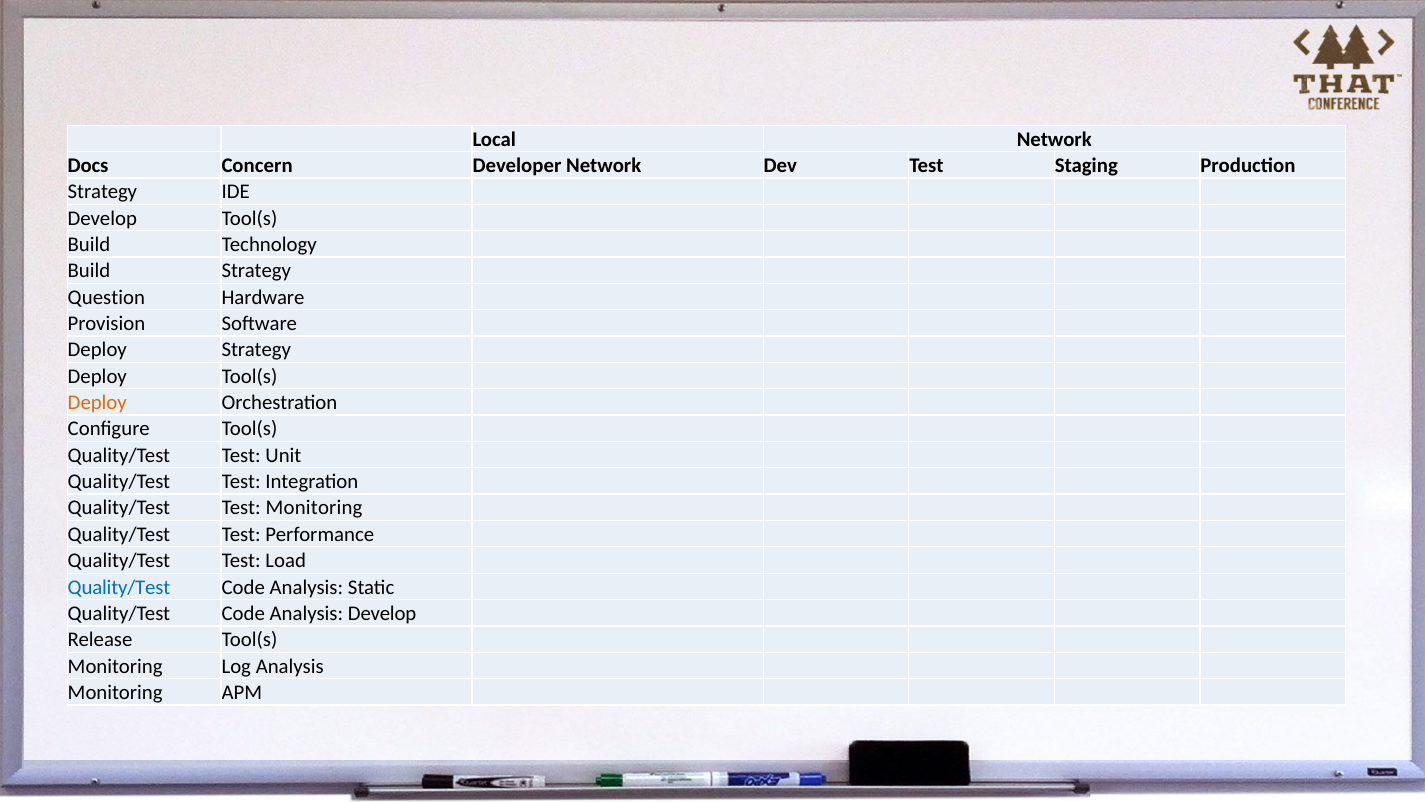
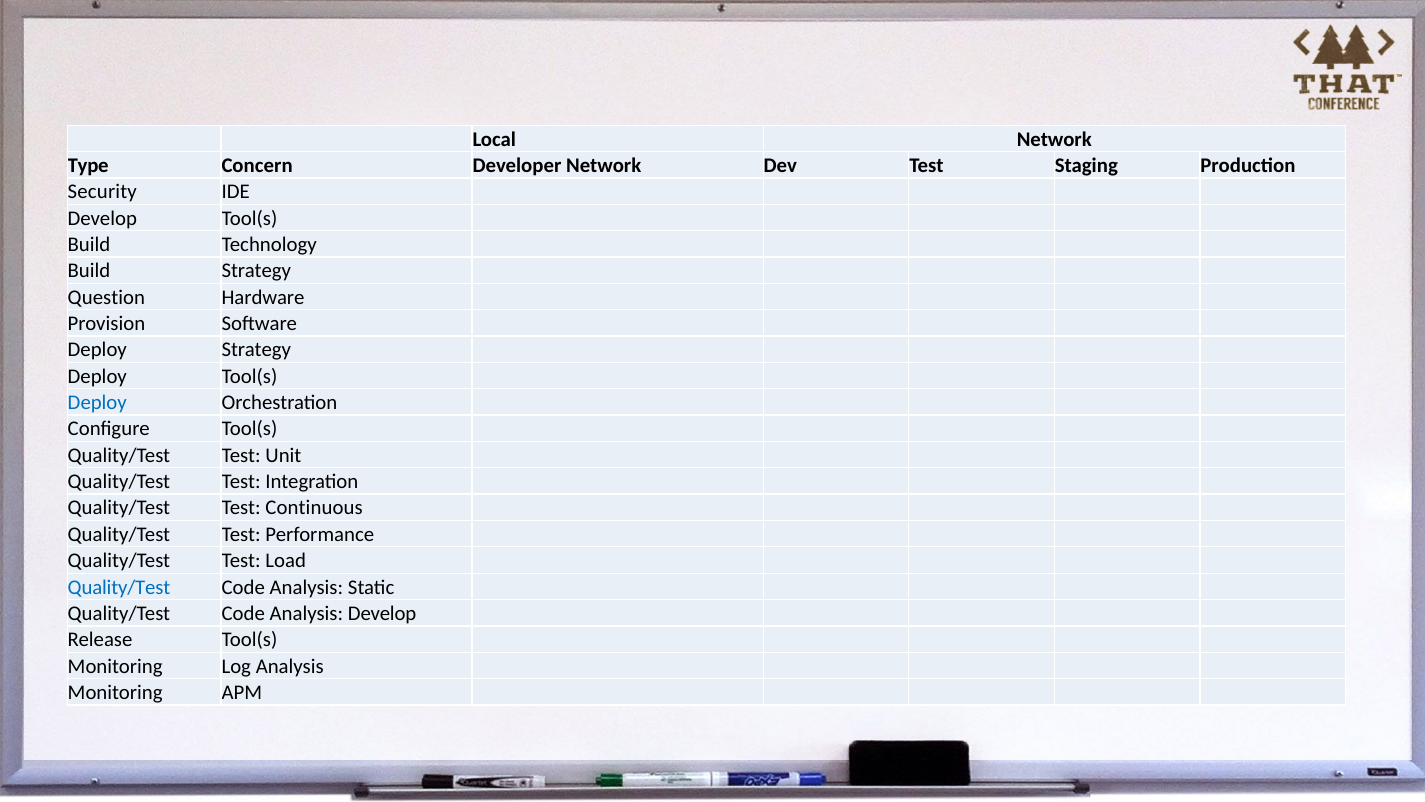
Docs: Docs -> Type
Strategy at (102, 192): Strategy -> Security
Deploy at (97, 402) colour: orange -> blue
Test Monitoring: Monitoring -> Continuous
